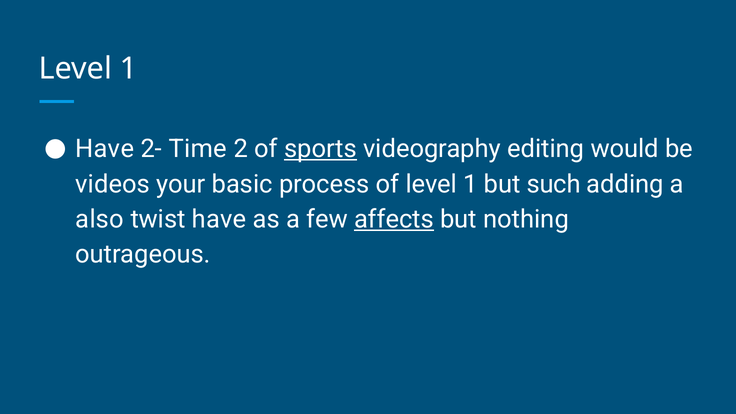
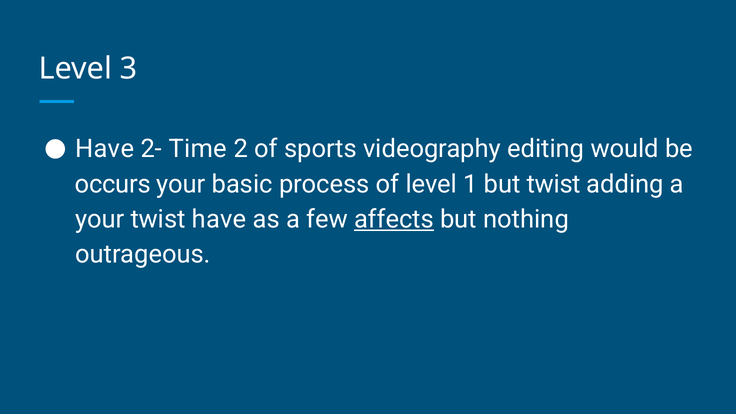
1 at (129, 68): 1 -> 3
sports underline: present -> none
videos: videos -> occurs
but such: such -> twist
also at (100, 219): also -> your
